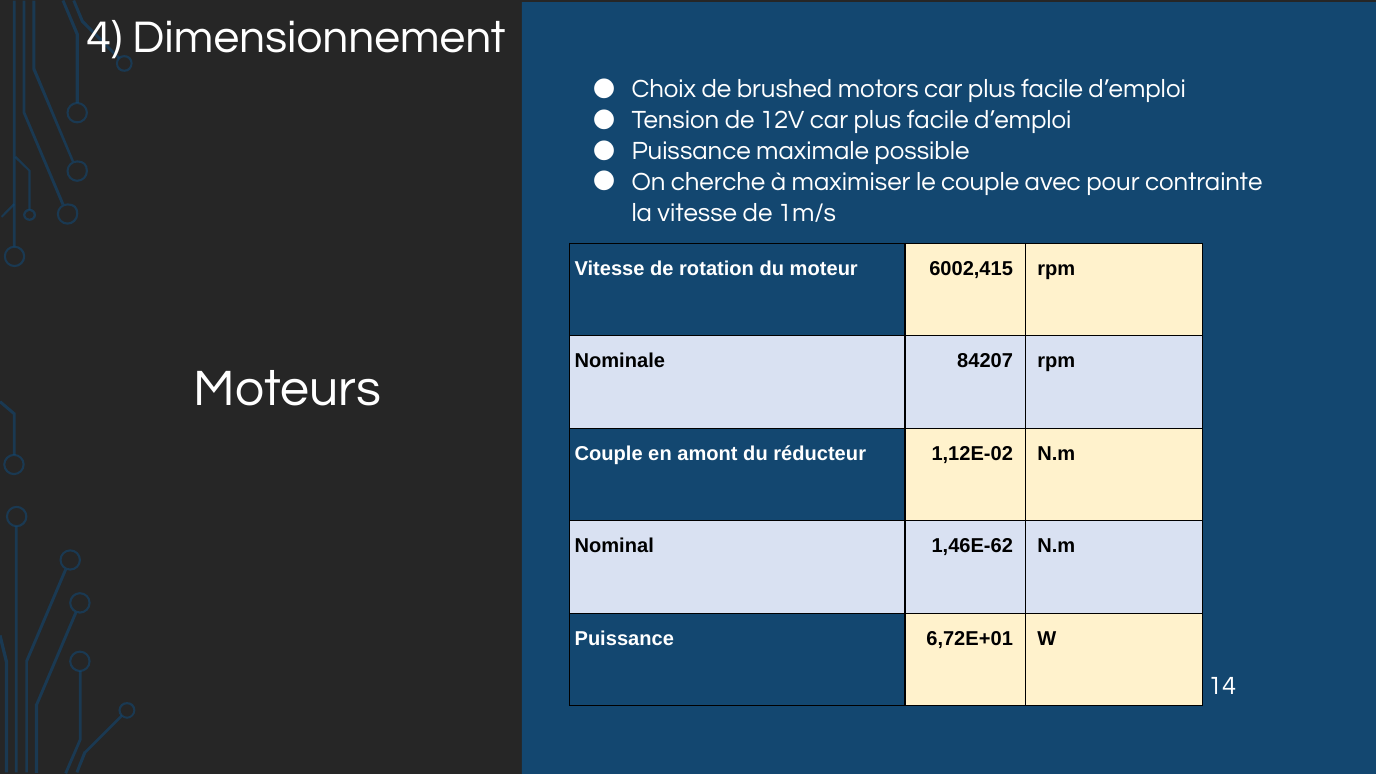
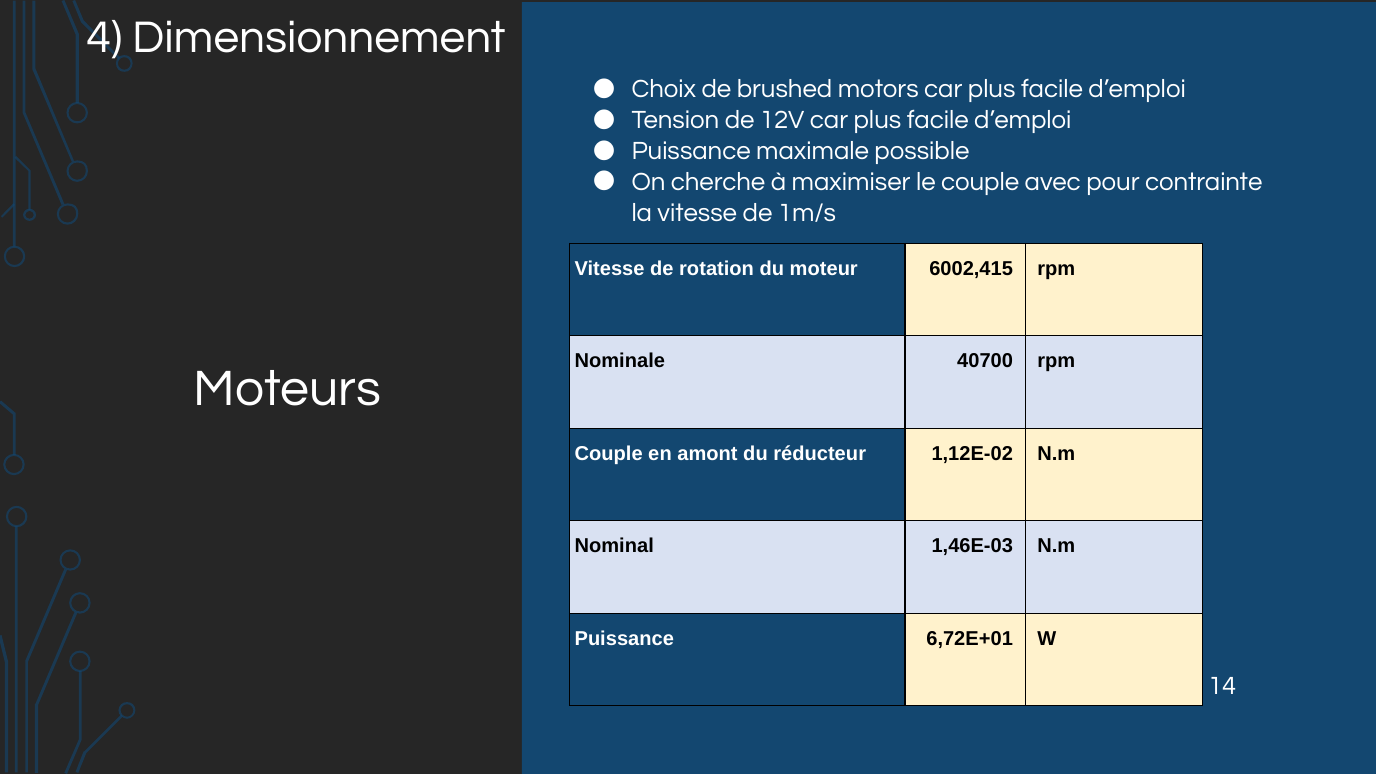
84207: 84207 -> 40700
1,46E-62: 1,46E-62 -> 1,46E-03
